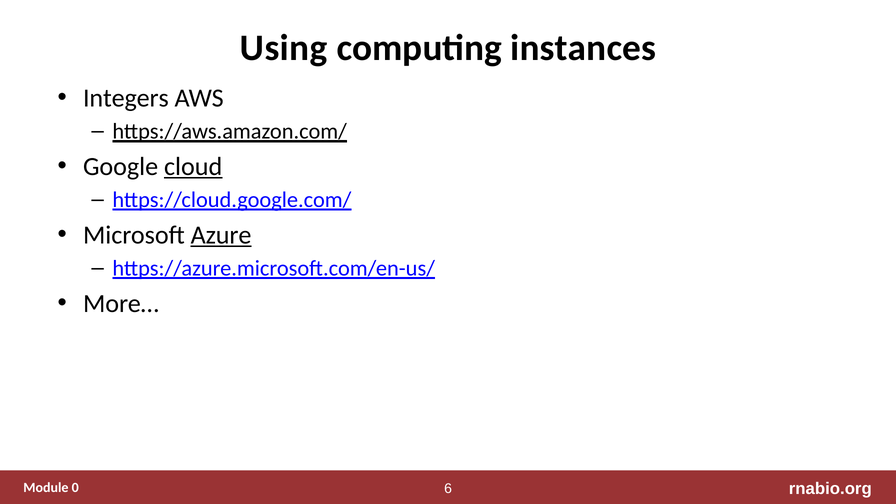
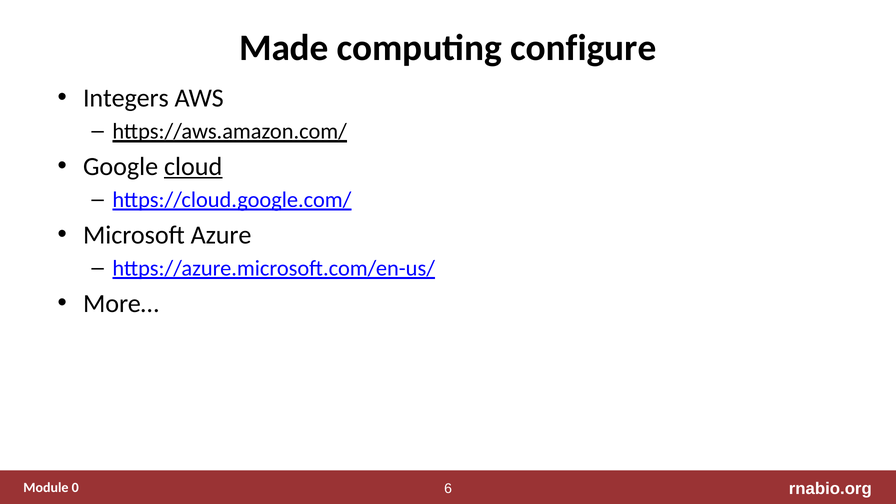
Using: Using -> Made
instances: instances -> configure
Azure underline: present -> none
